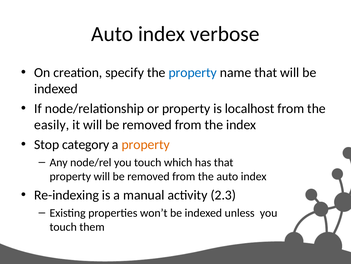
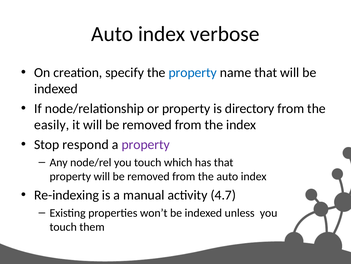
localhost: localhost -> directory
category: category -> respond
property at (146, 144) colour: orange -> purple
2.3: 2.3 -> 4.7
